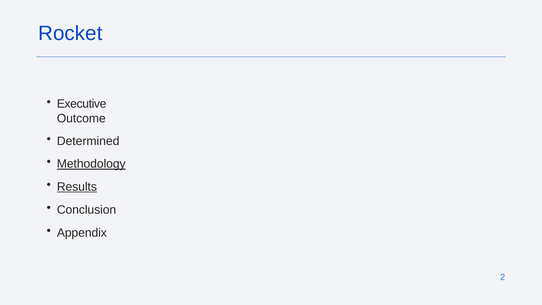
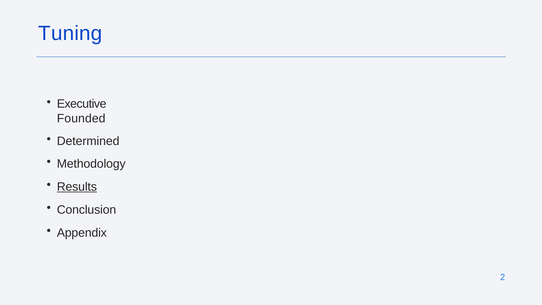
Rocket: Rocket -> Tuning
Outcome: Outcome -> Founded
Methodology underline: present -> none
